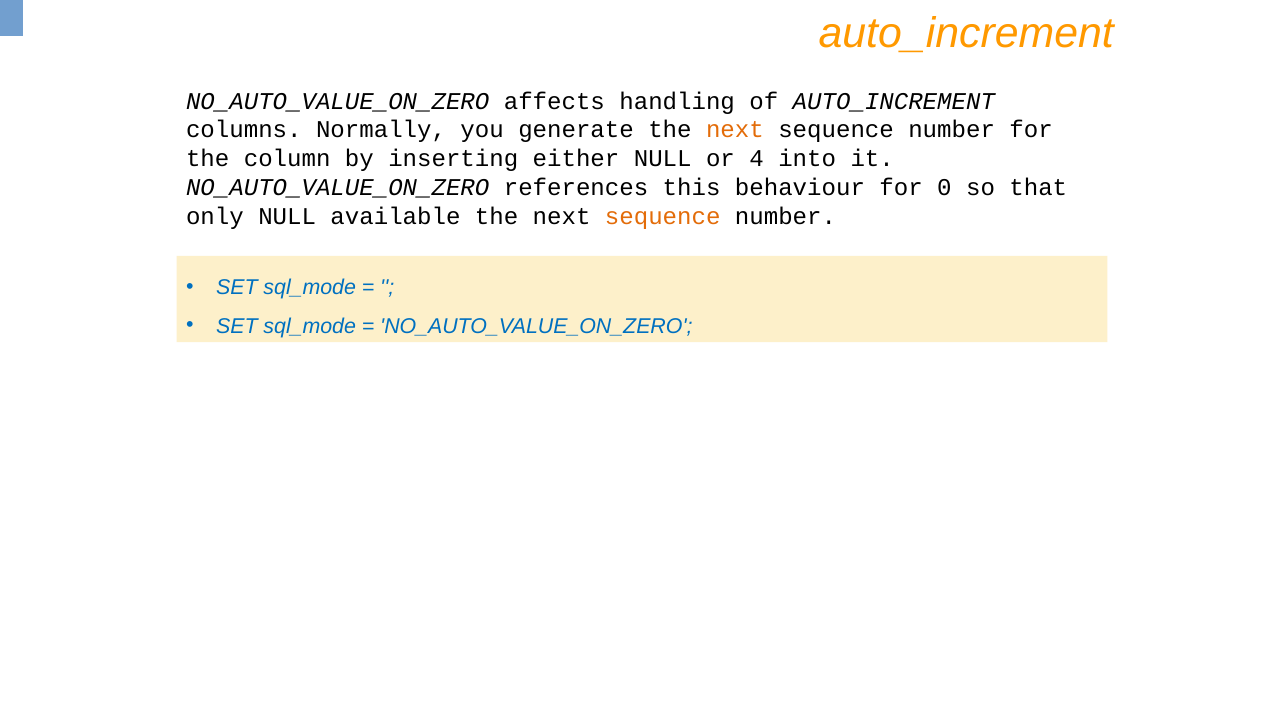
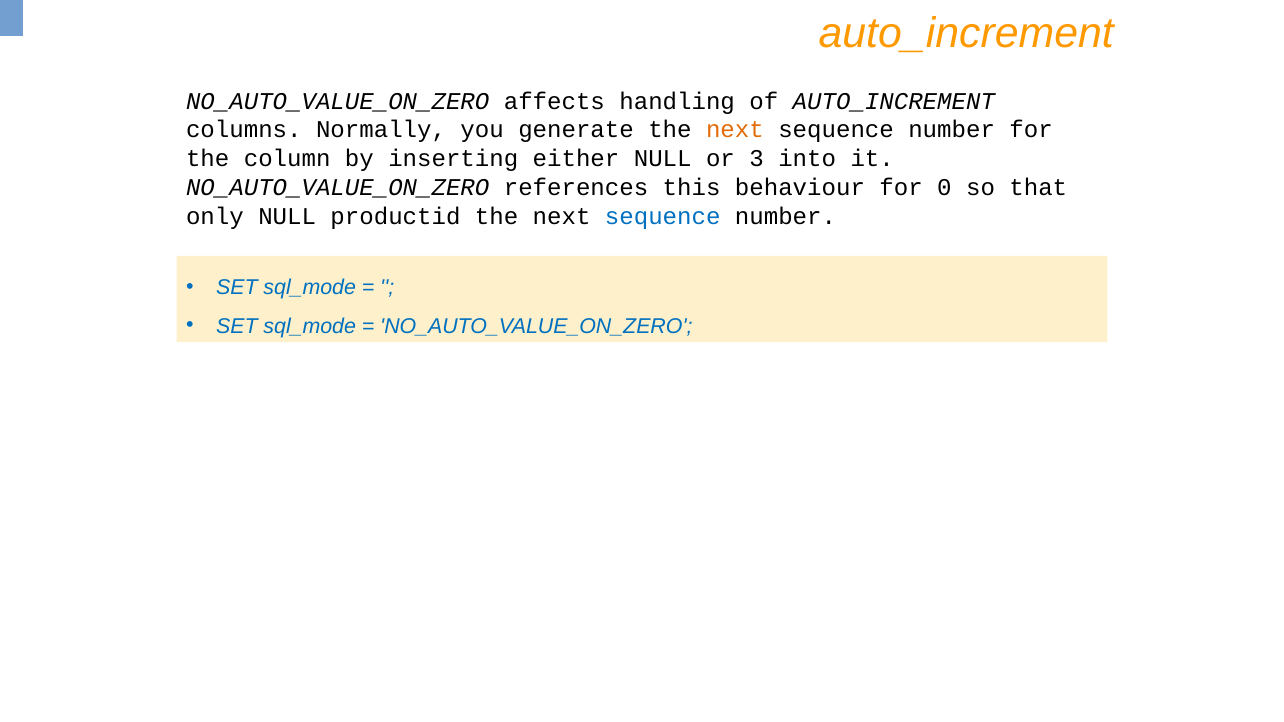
4: 4 -> 3
available: available -> productid
sequence at (663, 217) colour: orange -> blue
